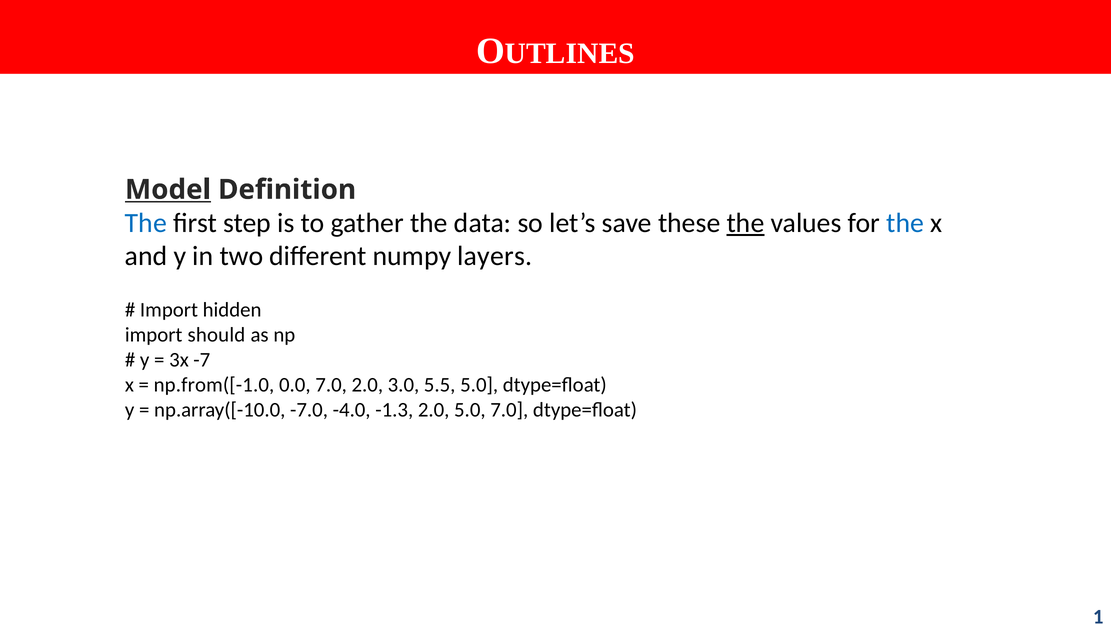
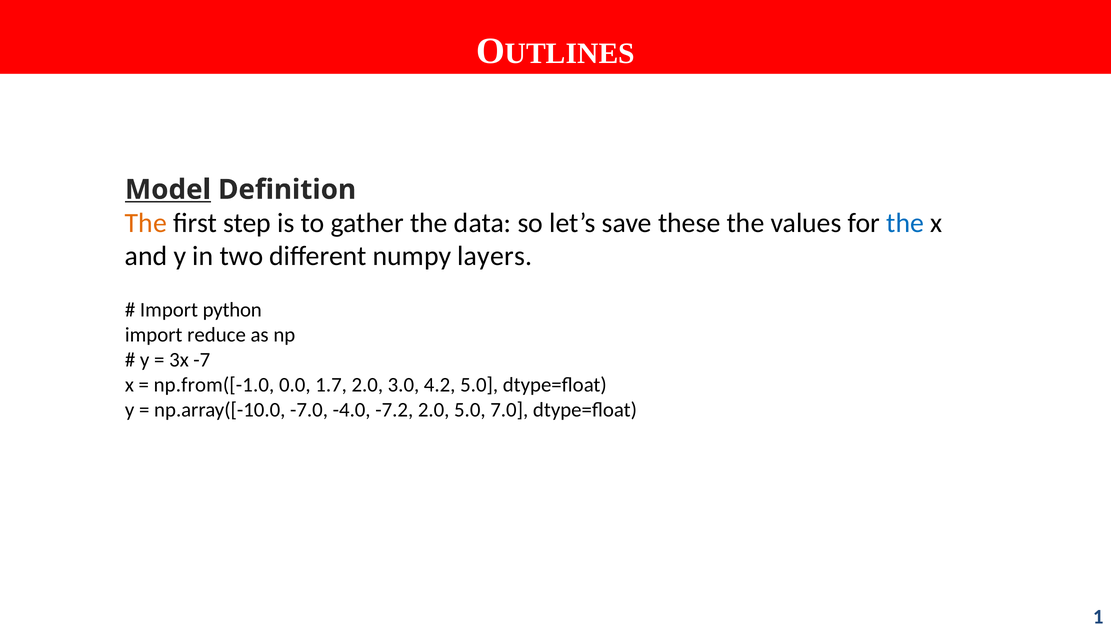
The at (146, 223) colour: blue -> orange
the at (745, 223) underline: present -> none
hidden: hidden -> python
should: should -> reduce
0.0 7.0: 7.0 -> 1.7
5.5: 5.5 -> 4.2
-1.3: -1.3 -> -7.2
